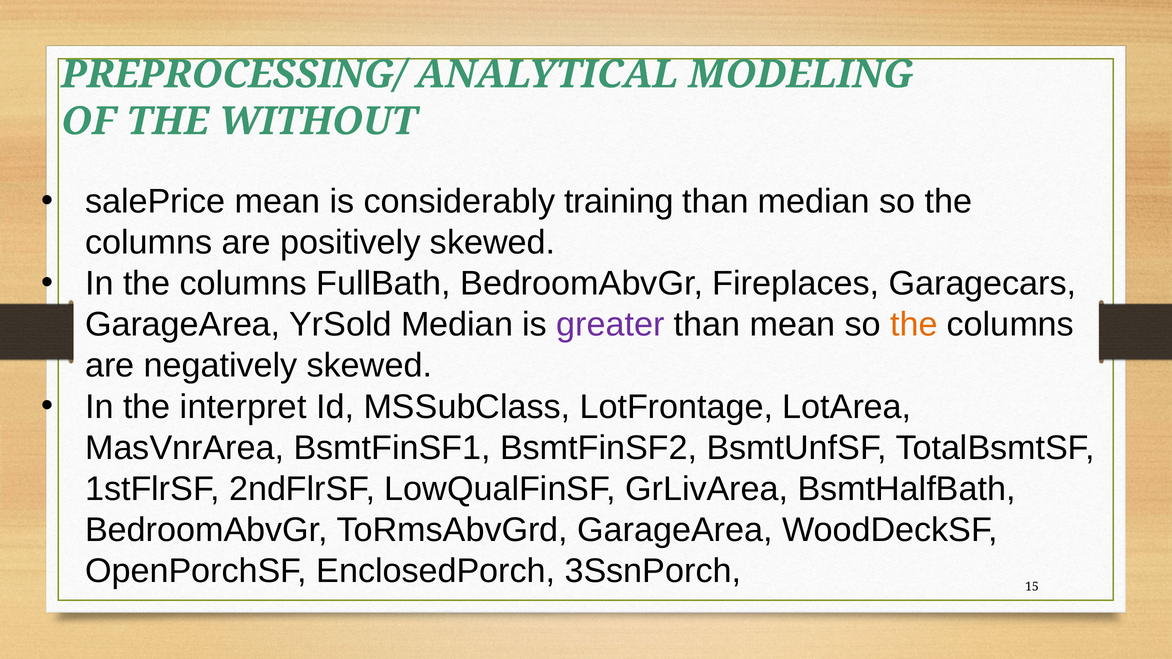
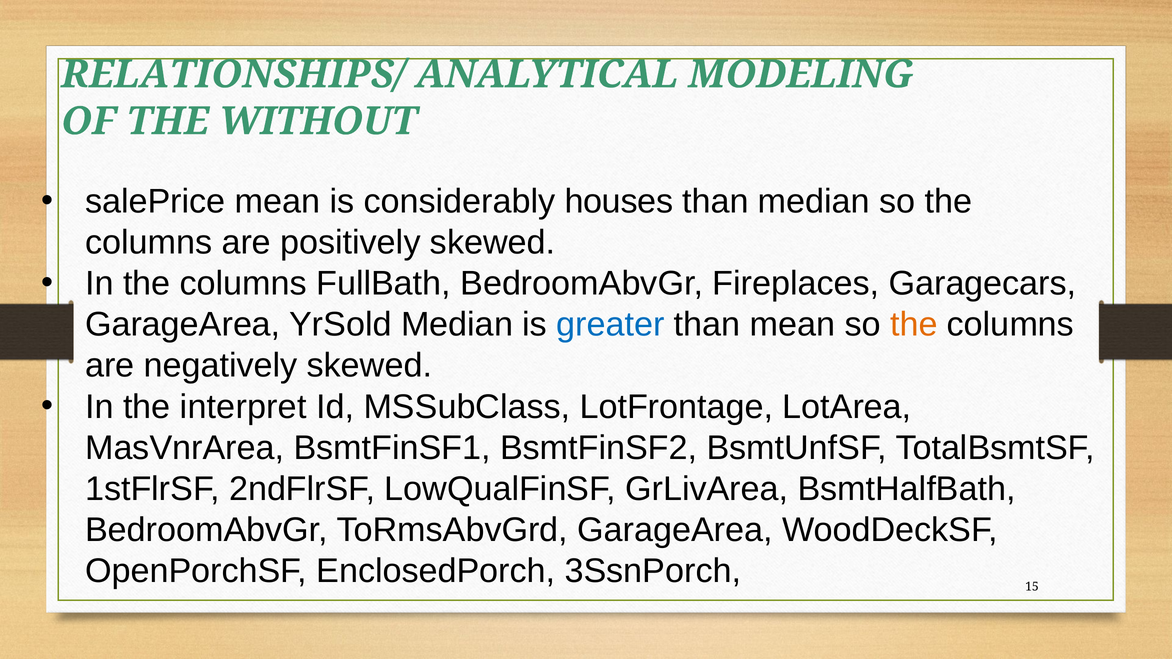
PREPROCESSING/: PREPROCESSING/ -> RELATIONSHIPS/
training: training -> houses
greater colour: purple -> blue
